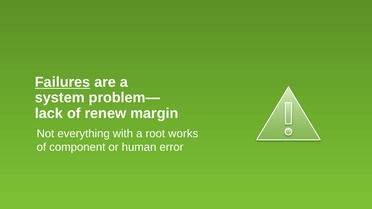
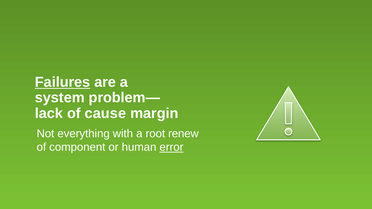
renew: renew -> cause
works: works -> renew
error underline: none -> present
